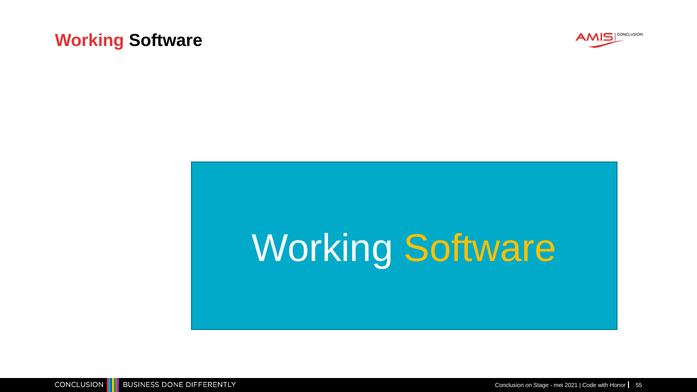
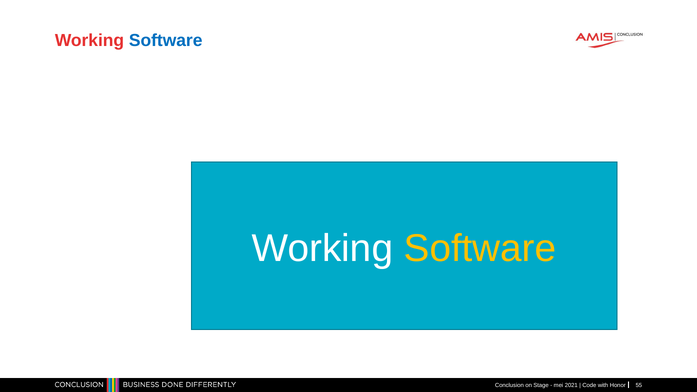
Software at (166, 41) colour: black -> blue
